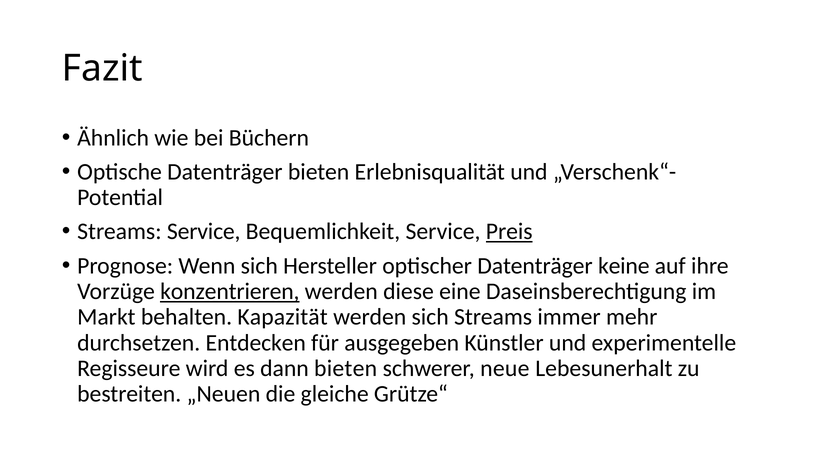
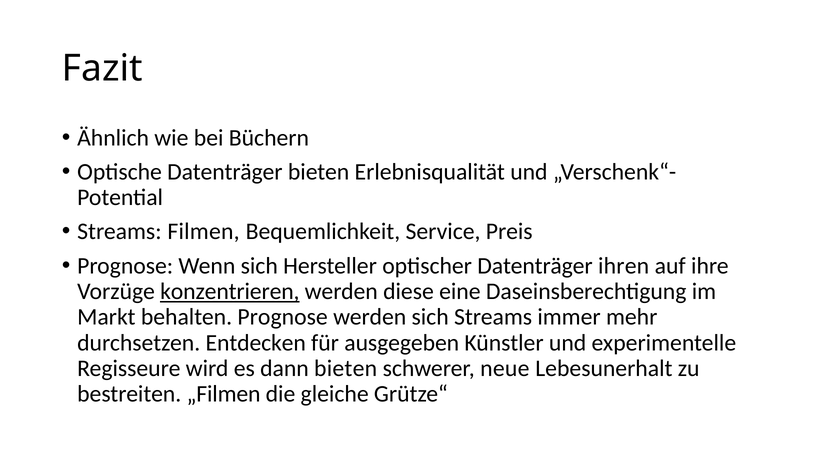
Streams Service: Service -> Filmen
Preis underline: present -> none
keine: keine -> ihren
behalten Kapazität: Kapazität -> Prognose
„Neuen: „Neuen -> „Filmen
